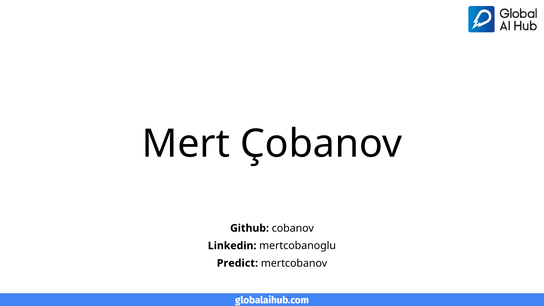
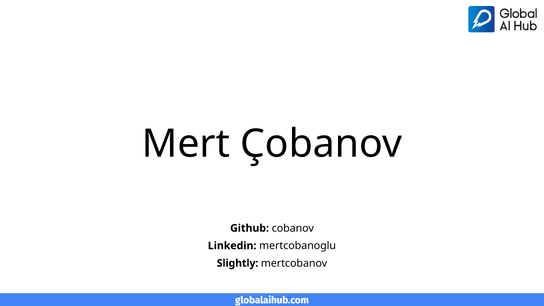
Predict: Predict -> Slightly
